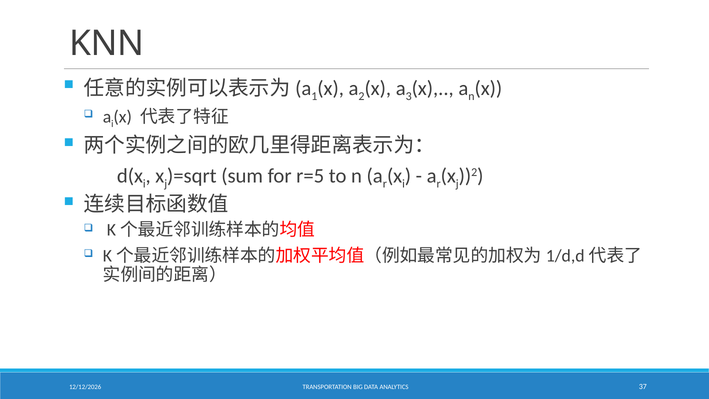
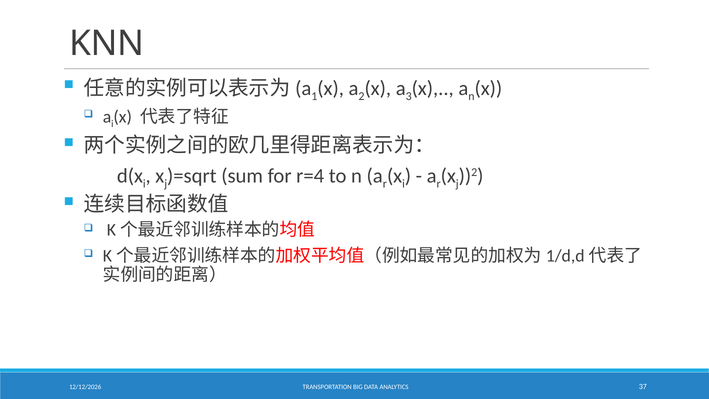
r=5: r=5 -> r=4
